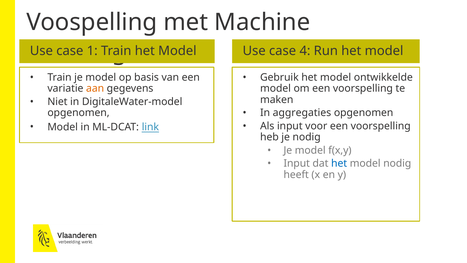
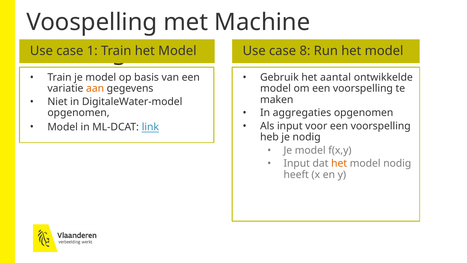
4: 4 -> 8
Gebruik het model: model -> aantal
het at (339, 163) colour: blue -> orange
